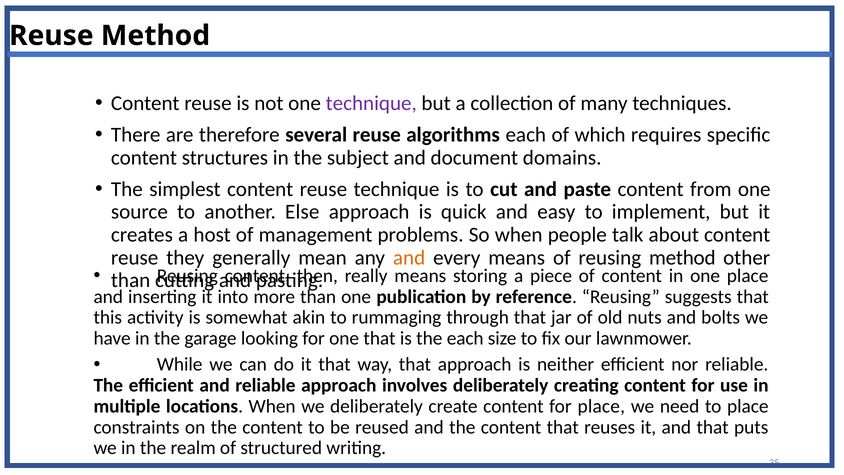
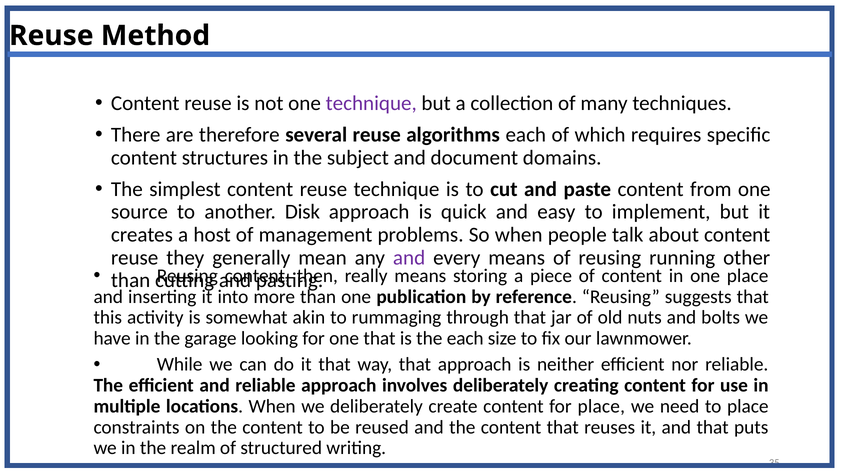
Else: Else -> Disk
and at (409, 257) colour: orange -> purple
reusing method: method -> running
